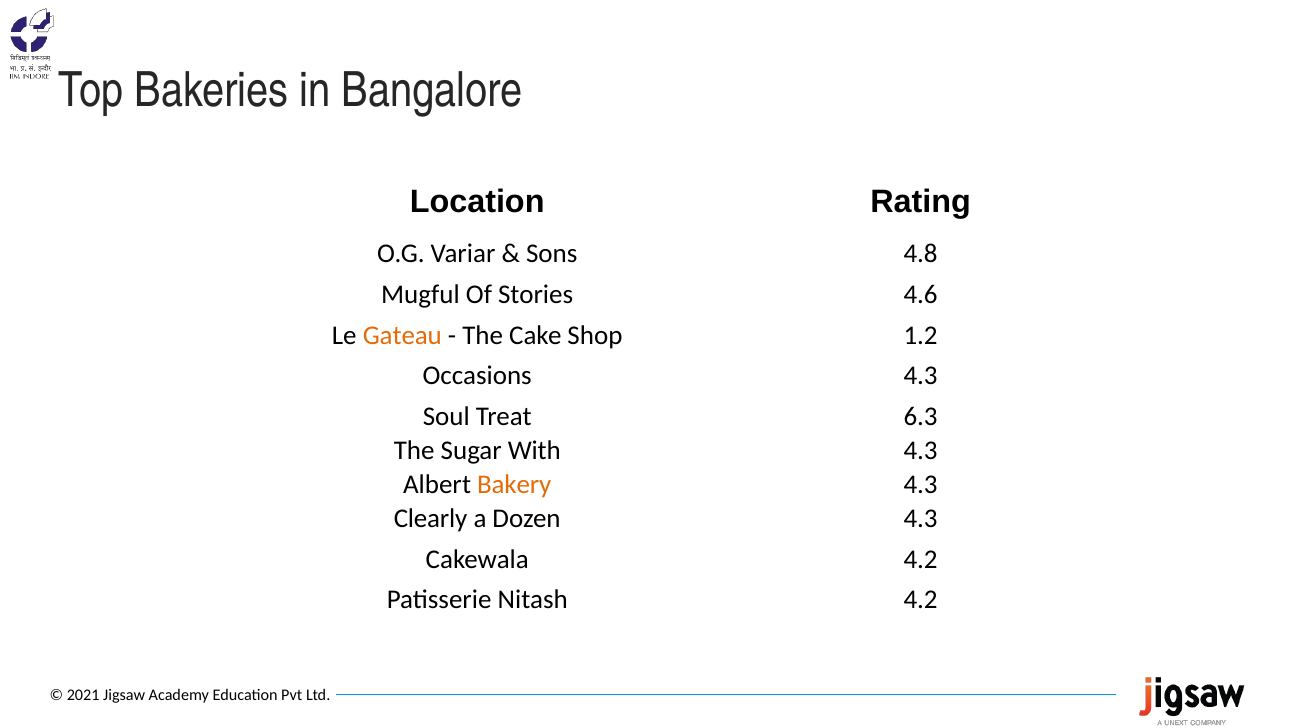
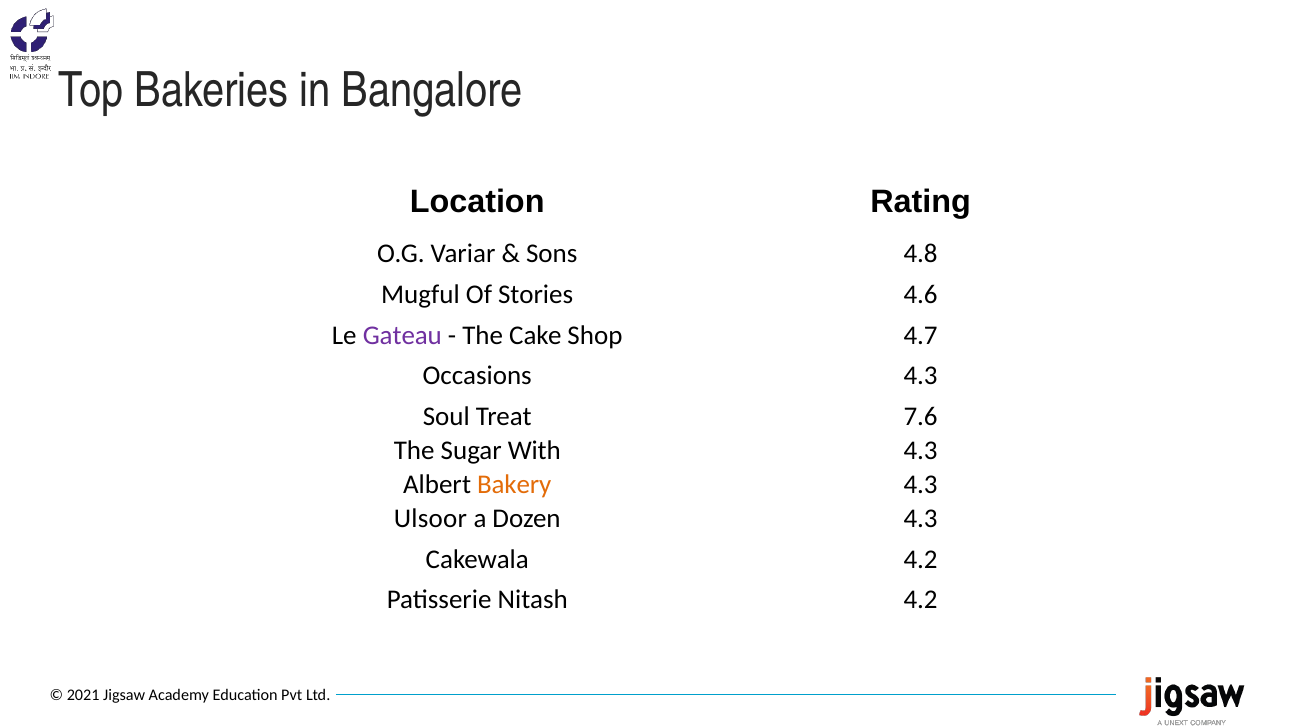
Gateau colour: orange -> purple
1.2: 1.2 -> 4.7
6.3: 6.3 -> 7.6
Clearly: Clearly -> Ulsoor
